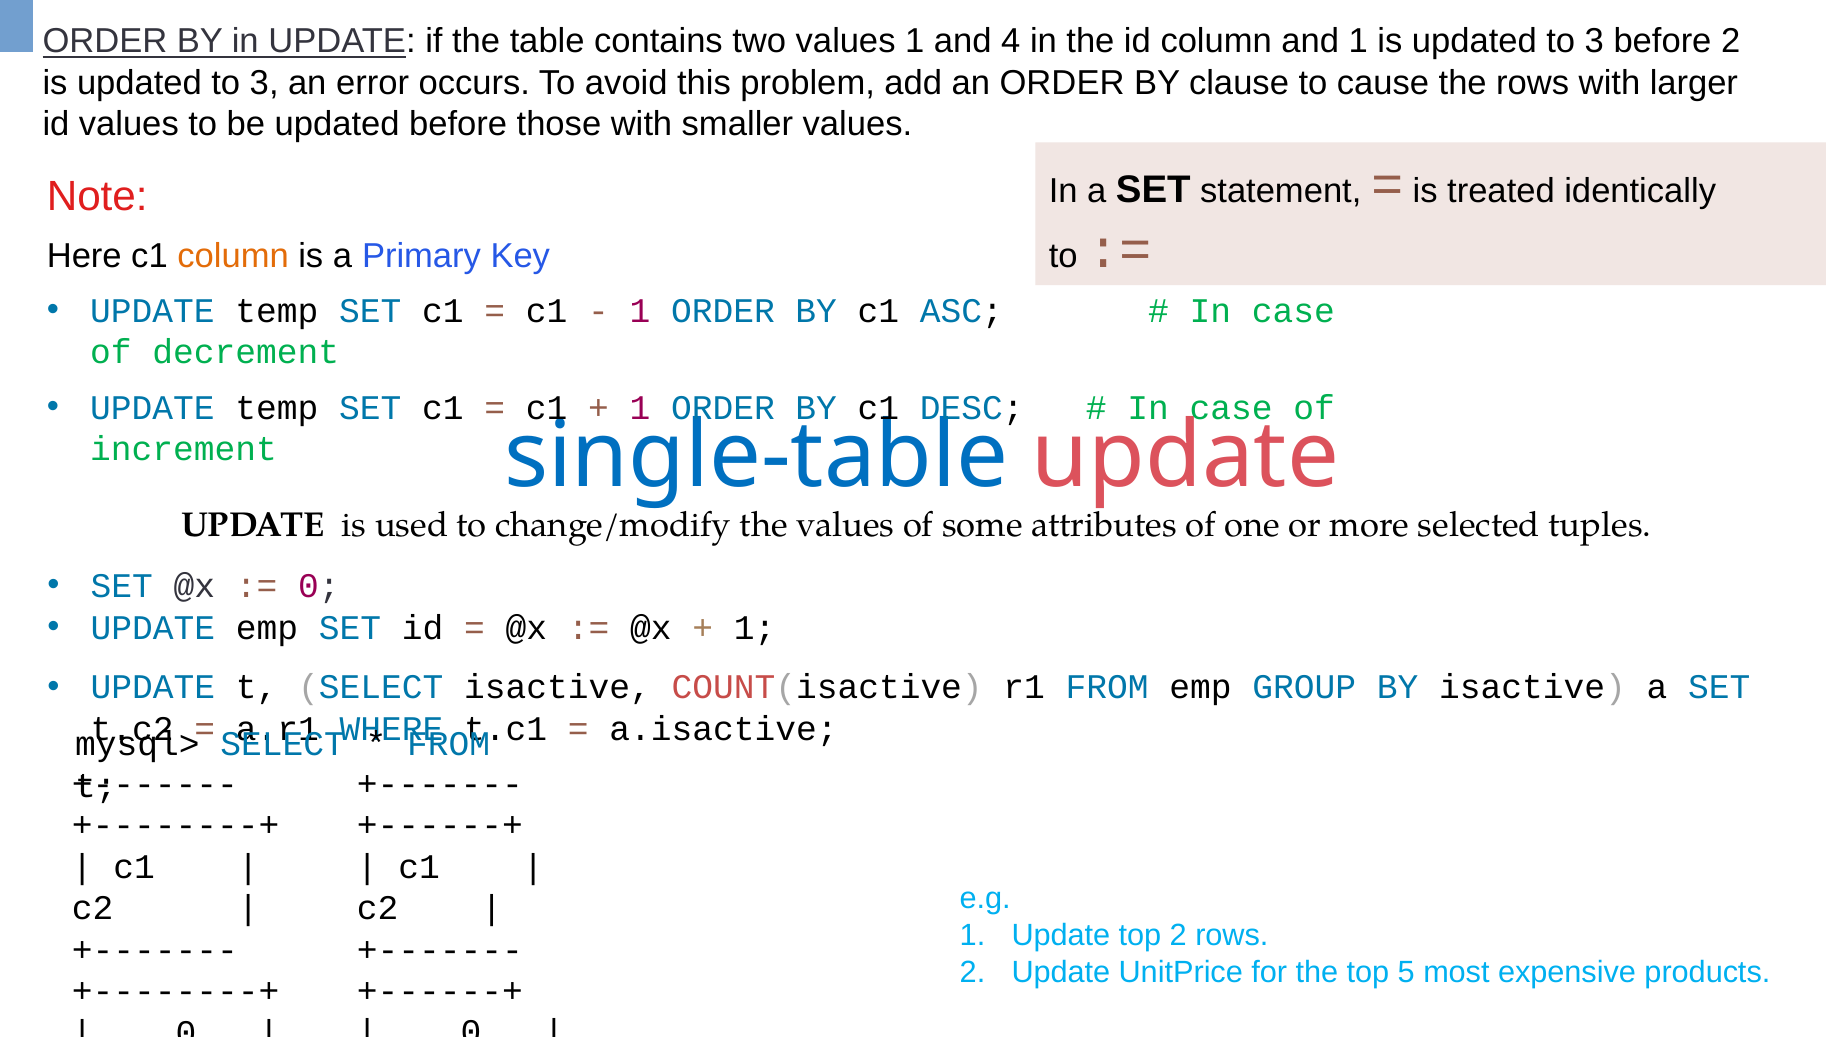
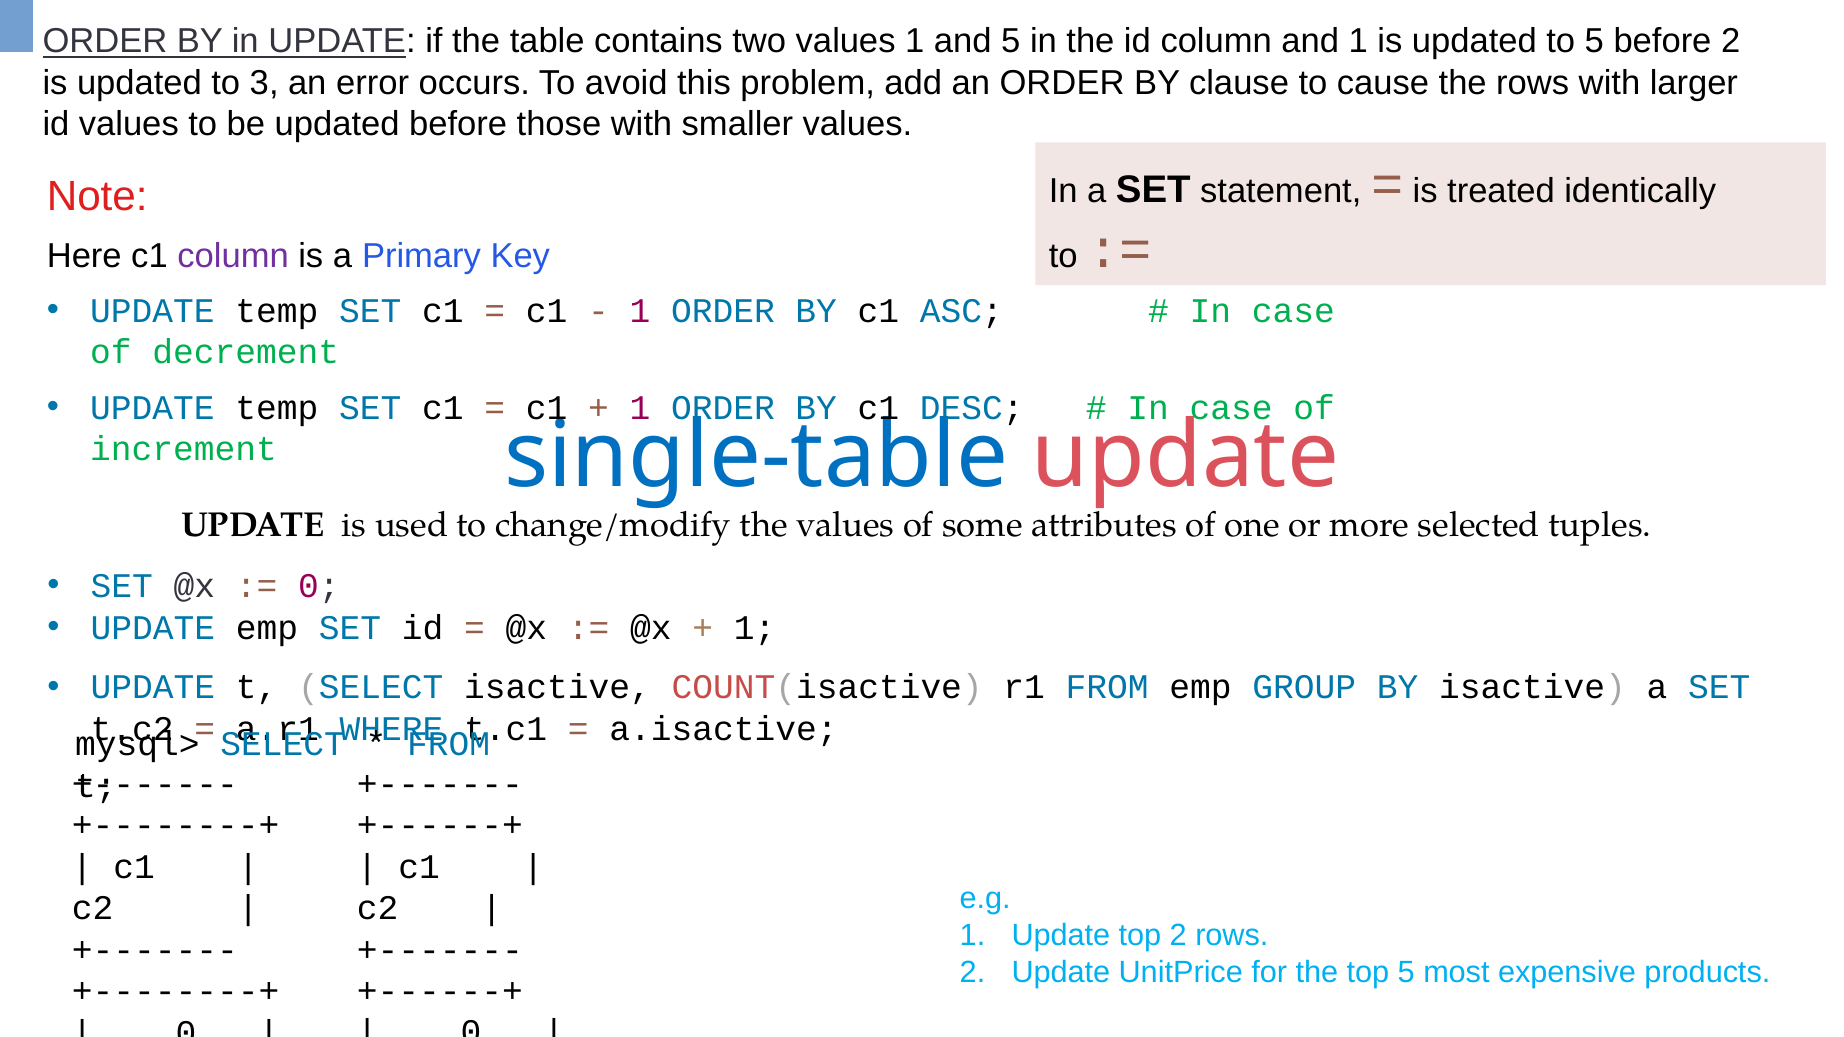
and 4: 4 -> 5
3 at (1594, 41): 3 -> 5
column at (233, 256) colour: orange -> purple
